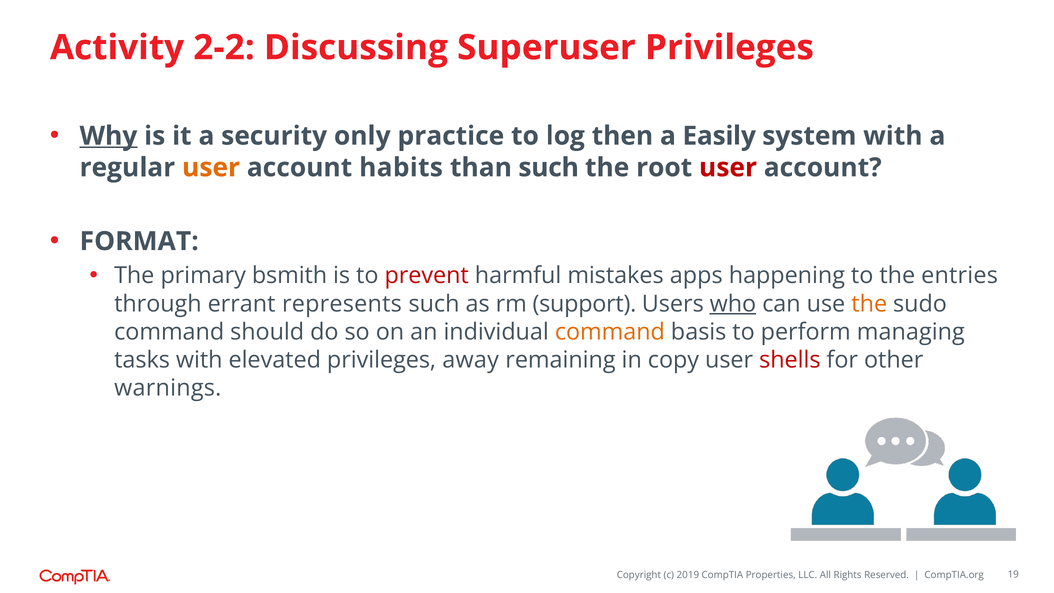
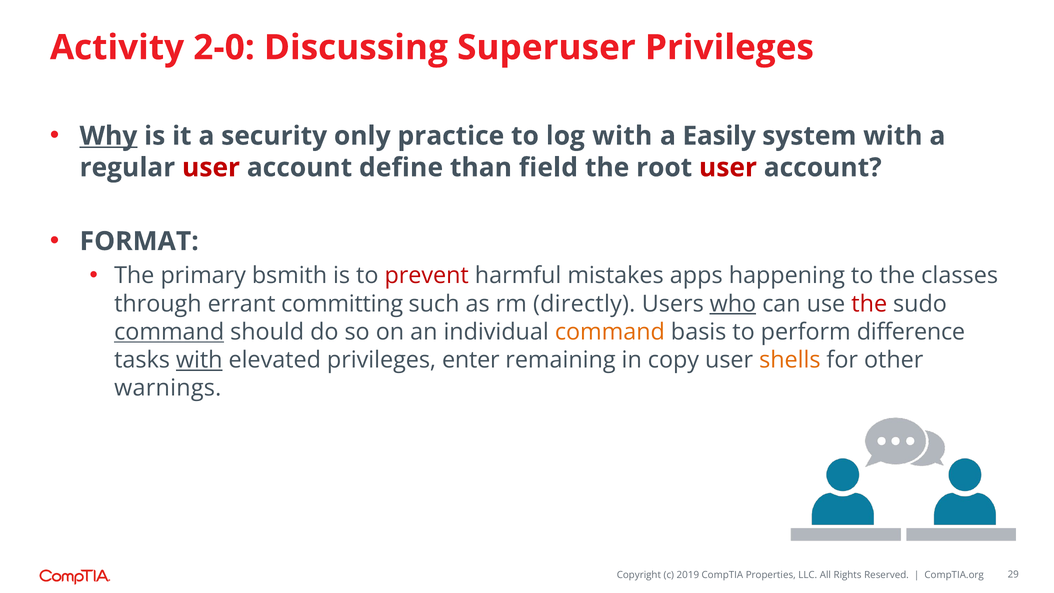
2-2: 2-2 -> 2-0
log then: then -> with
user at (211, 168) colour: orange -> red
habits: habits -> define
than such: such -> field
entries: entries -> classes
represents: represents -> committing
support: support -> directly
the at (869, 304) colour: orange -> red
command at (169, 332) underline: none -> present
managing: managing -> difference
with at (199, 360) underline: none -> present
away: away -> enter
shells colour: red -> orange
19: 19 -> 29
